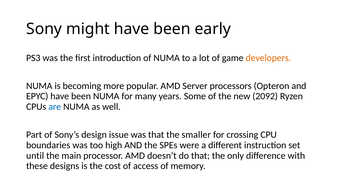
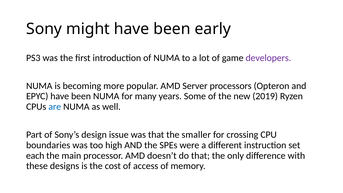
developers colour: orange -> purple
2092: 2092 -> 2019
until: until -> each
